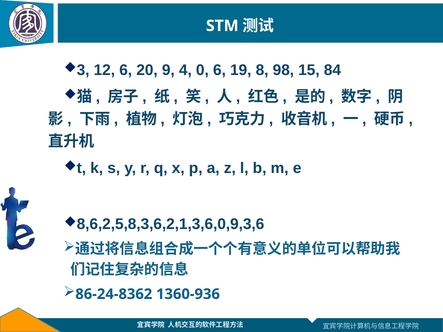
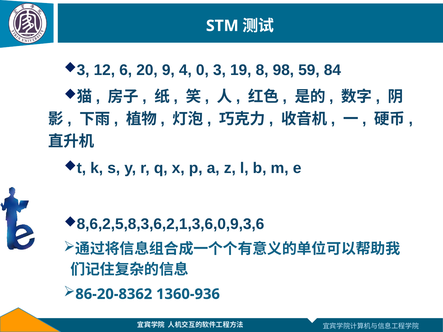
0 6: 6 -> 3
15: 15 -> 59
86-24-8362: 86-24-8362 -> 86-20-8362
